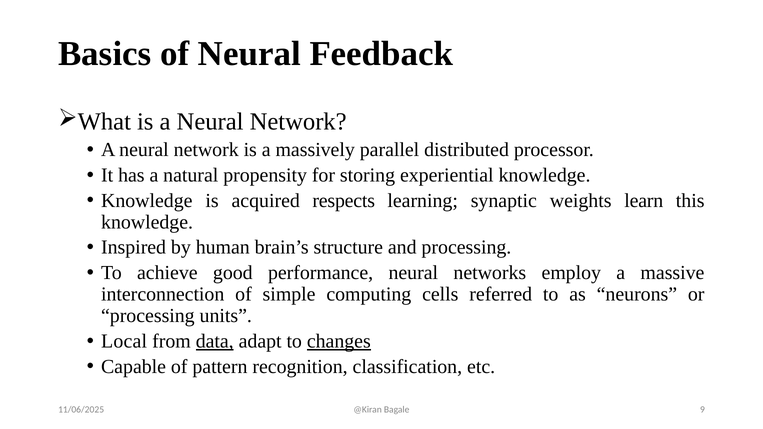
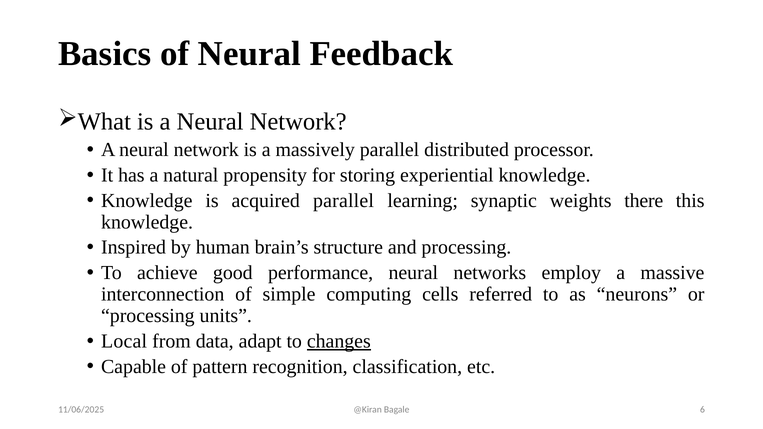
acquired respects: respects -> parallel
learn: learn -> there
data underline: present -> none
9: 9 -> 6
